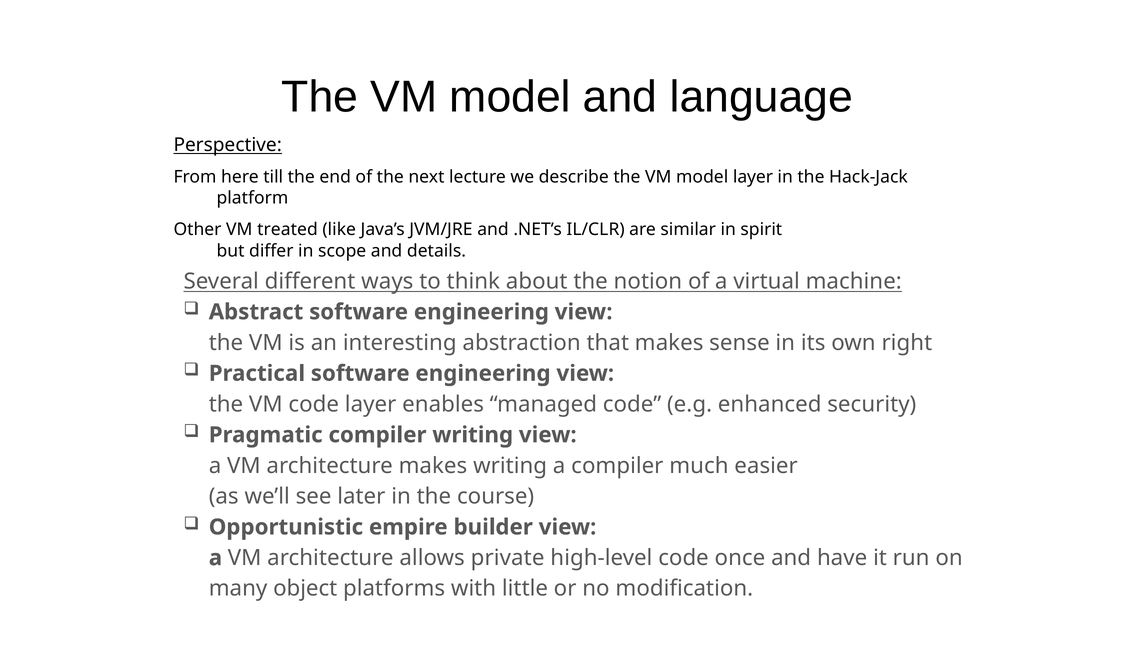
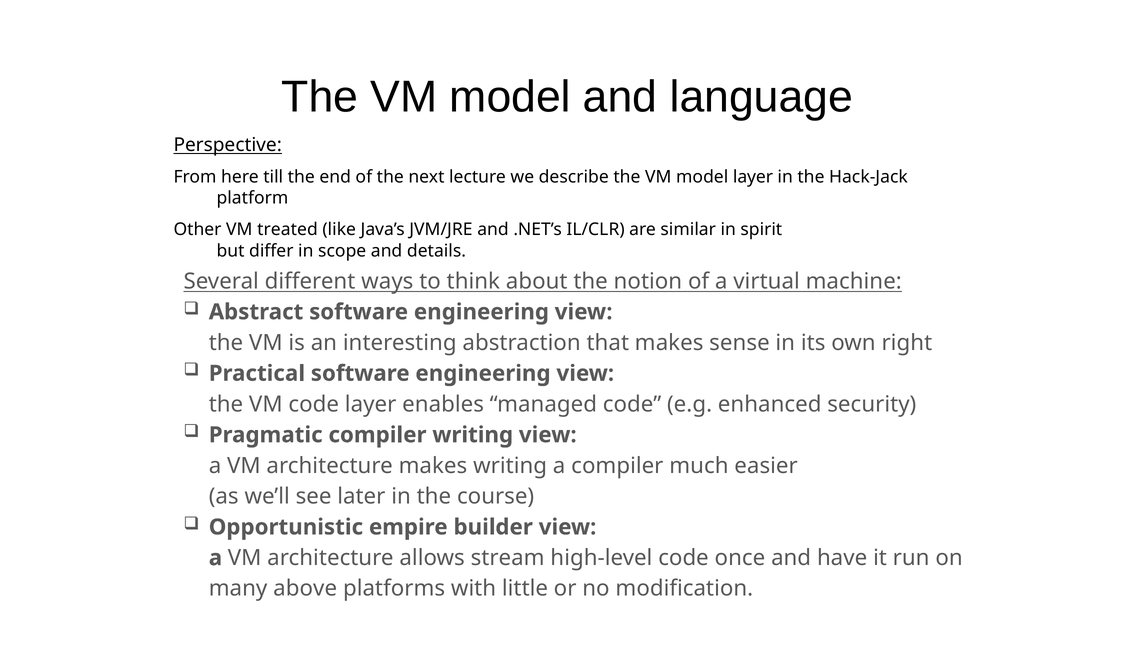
private: private -> stream
object: object -> above
